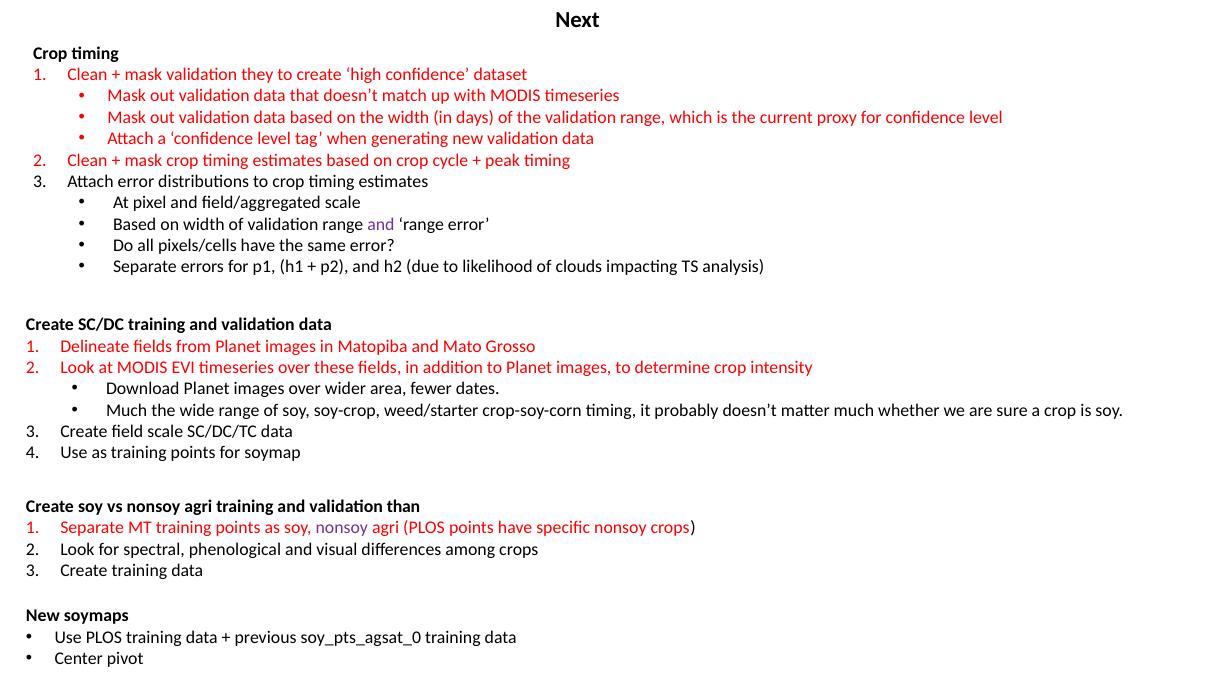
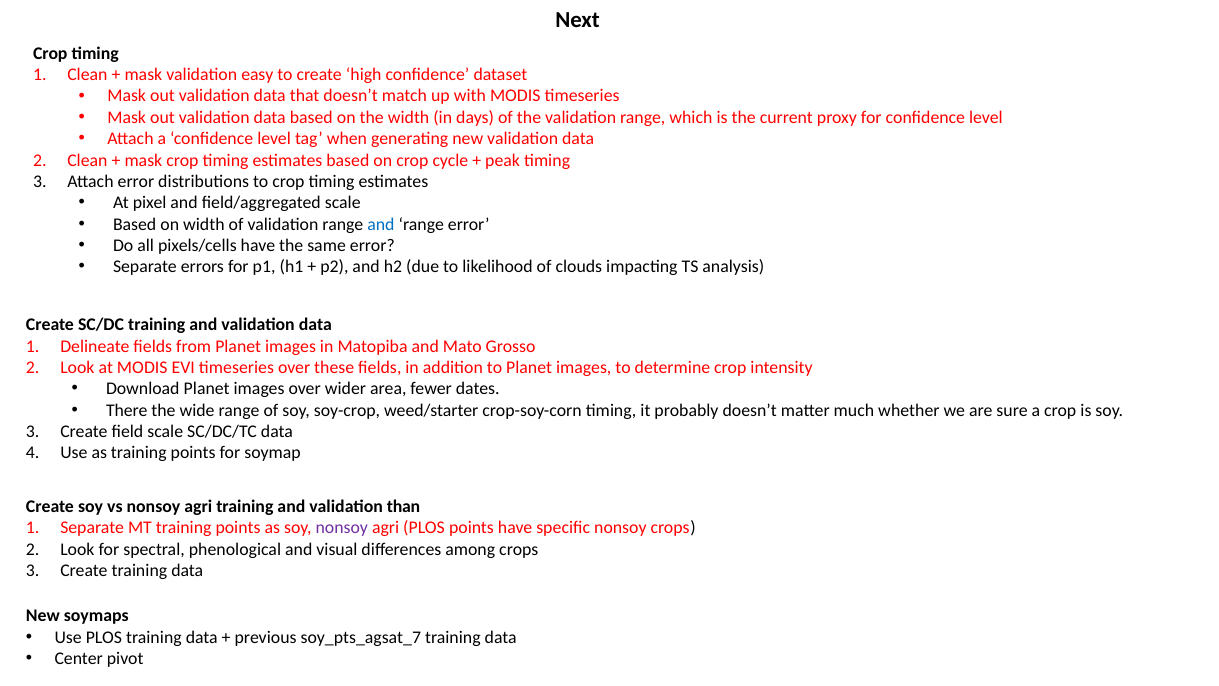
they: they -> easy
and at (381, 224) colour: purple -> blue
Much at (127, 410): Much -> There
soy_pts_agsat_0: soy_pts_agsat_0 -> soy_pts_agsat_7
